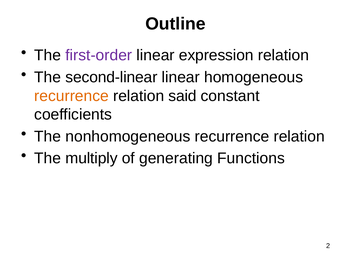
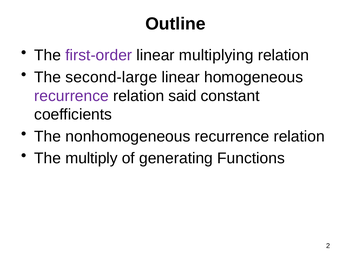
expression: expression -> multiplying
second-linear: second-linear -> second-large
recurrence at (72, 96) colour: orange -> purple
